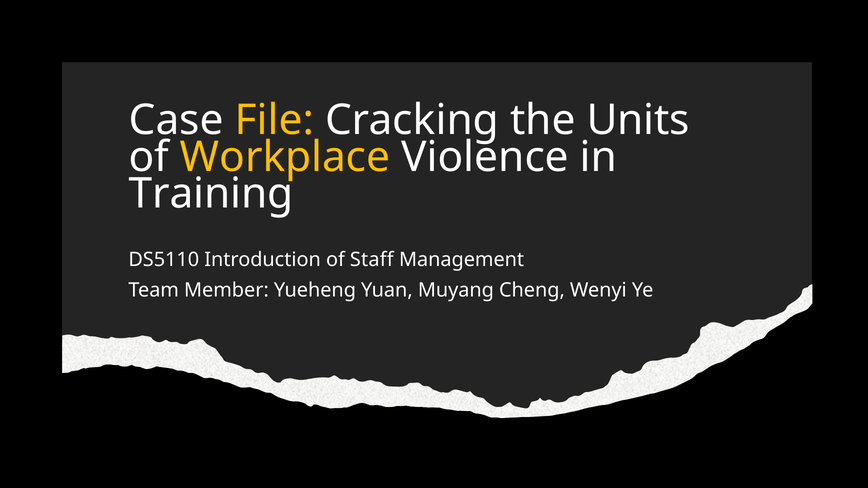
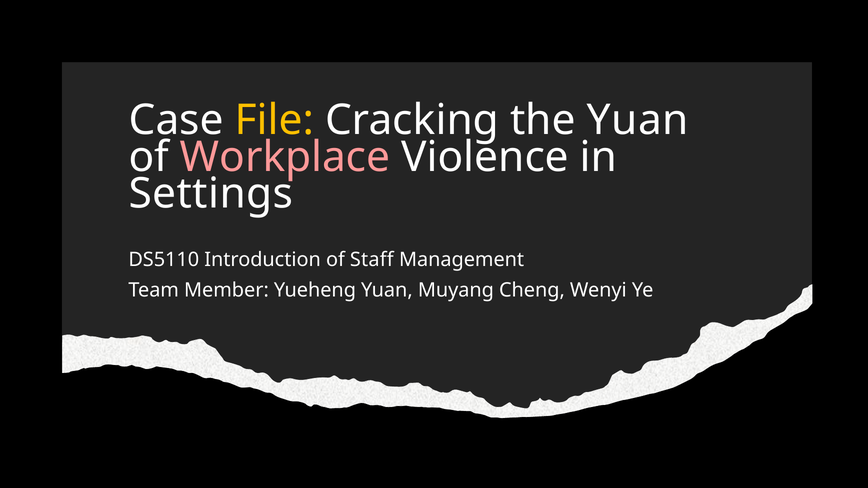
the Units: Units -> Yuan
Workplace colour: yellow -> pink
Training: Training -> Settings
